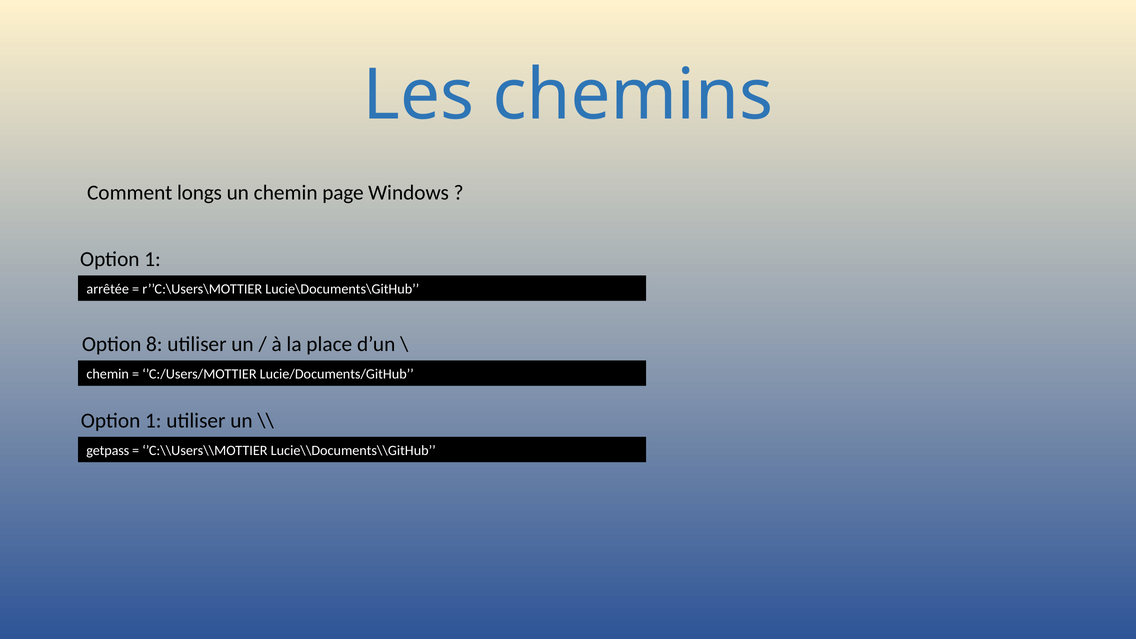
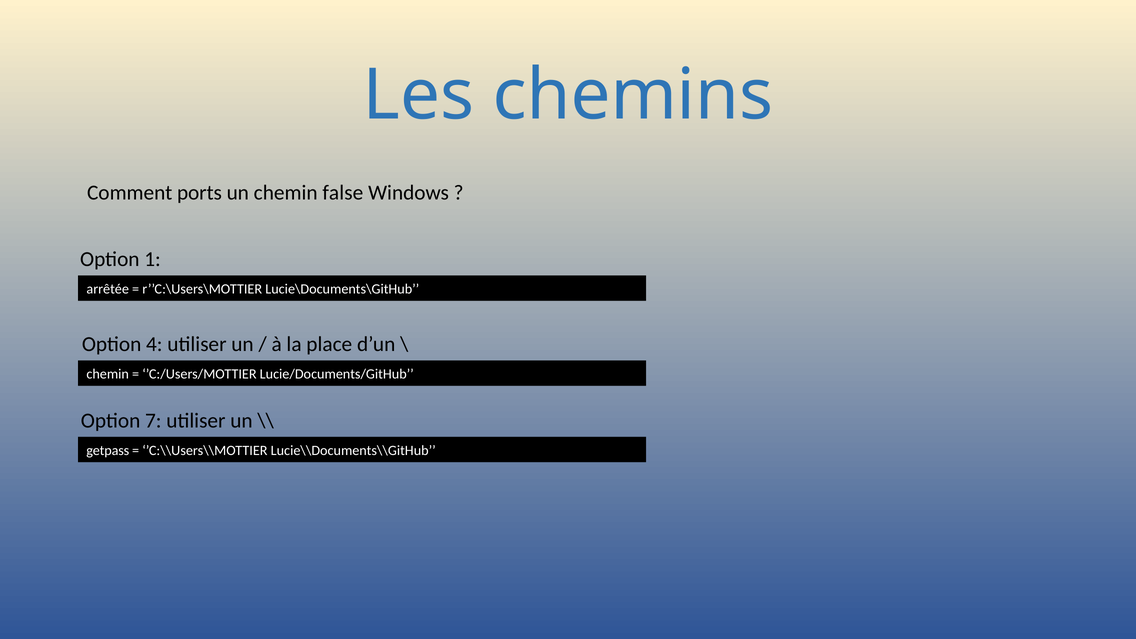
longs: longs -> ports
page: page -> false
8: 8 -> 4
1 at (153, 421): 1 -> 7
